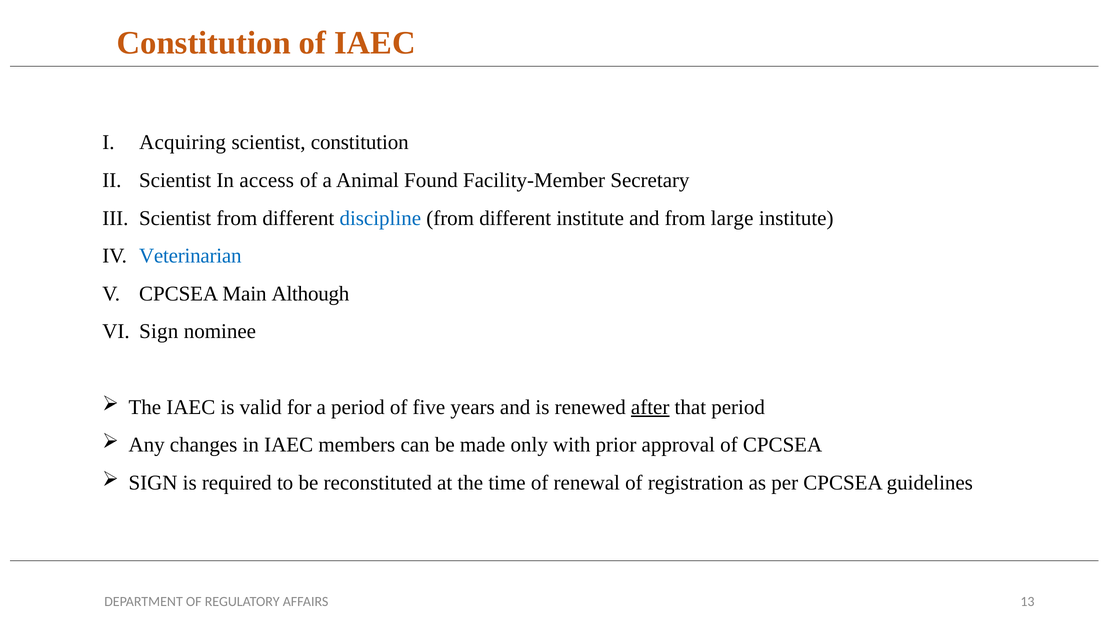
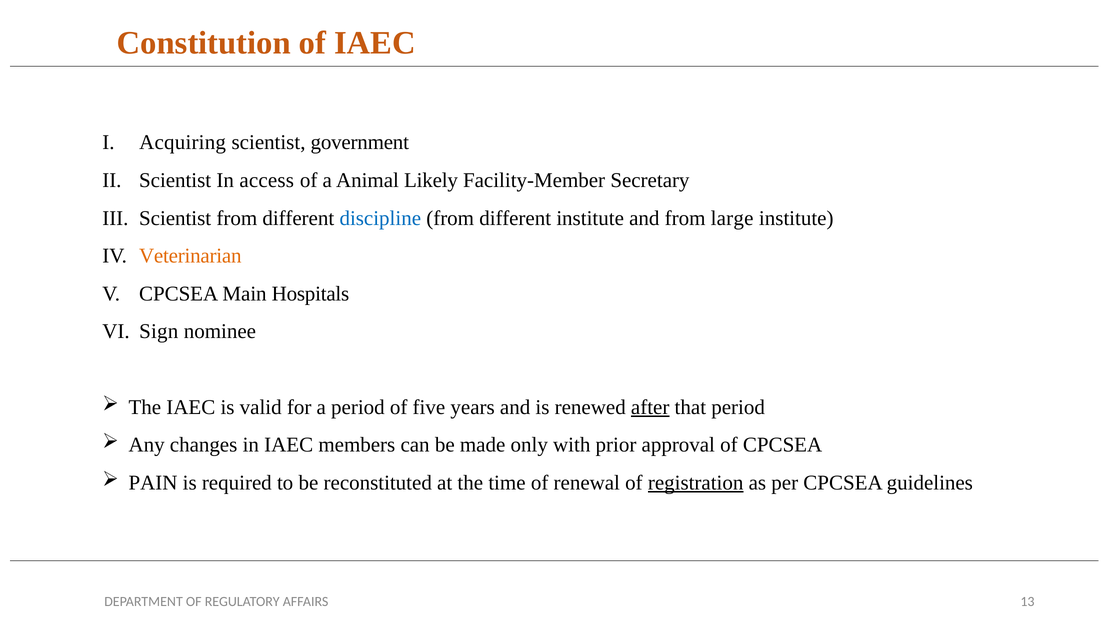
scientist constitution: constitution -> government
Found: Found -> Likely
Veterinarian colour: blue -> orange
Although: Although -> Hospitals
SIGN at (153, 483): SIGN -> PAIN
registration underline: none -> present
